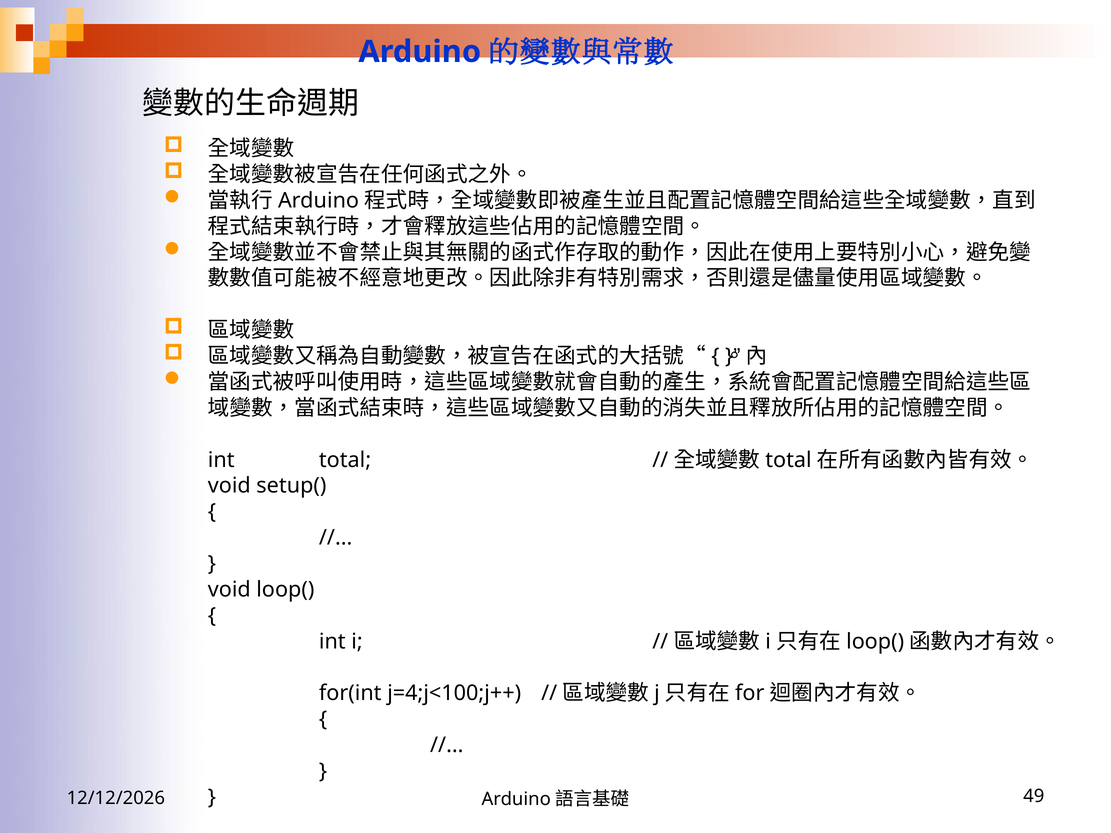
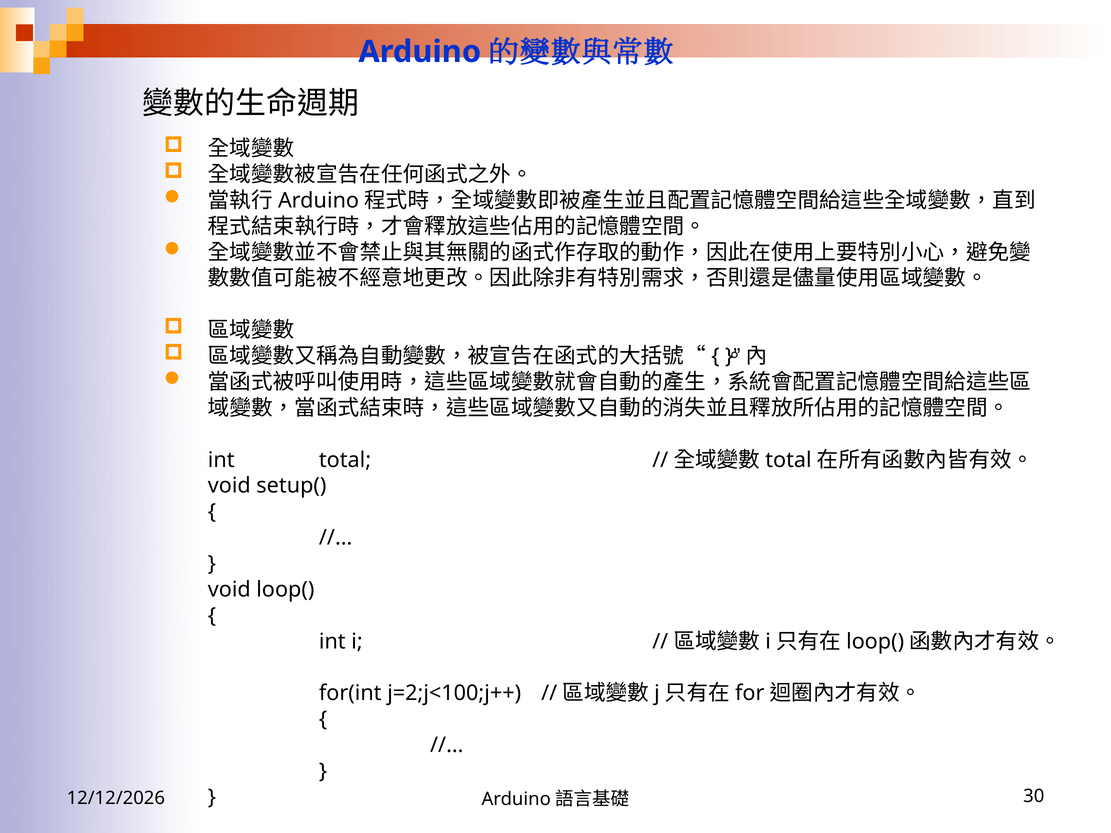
j=4;j<100;j++: j=4;j<100;j++ -> j=2;j<100;j++
49: 49 -> 30
